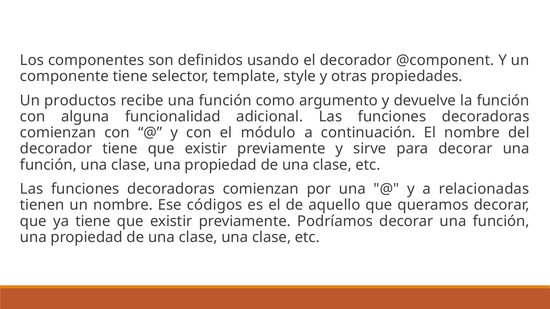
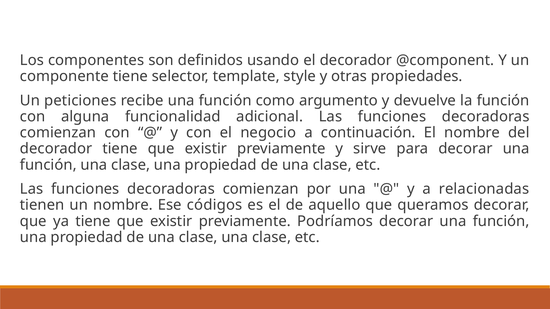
productos: productos -> peticiones
módulo: módulo -> negocio
